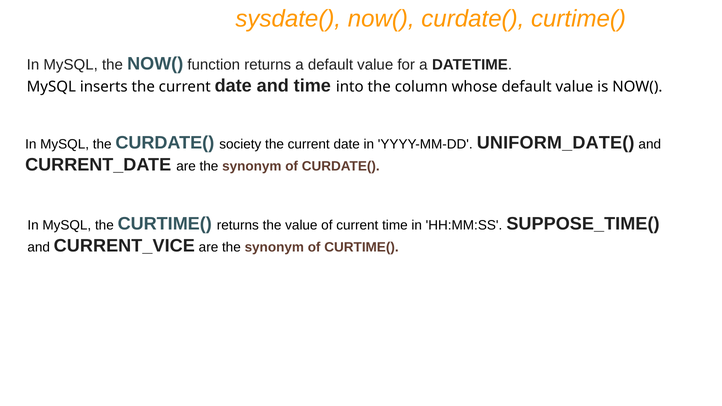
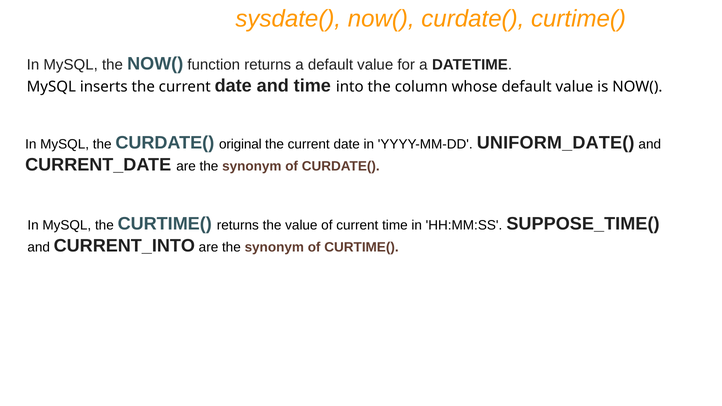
society: society -> original
CURRENT_VICE: CURRENT_VICE -> CURRENT_INTO
